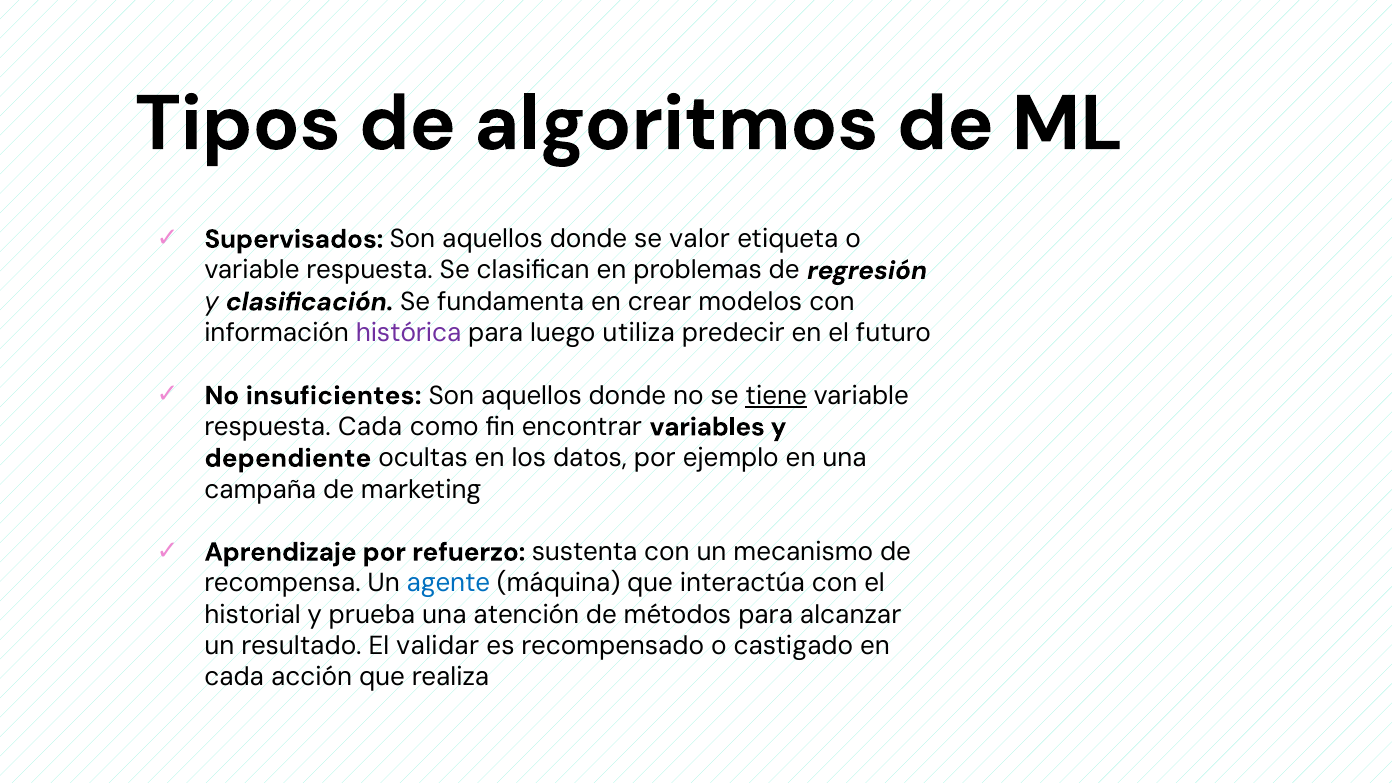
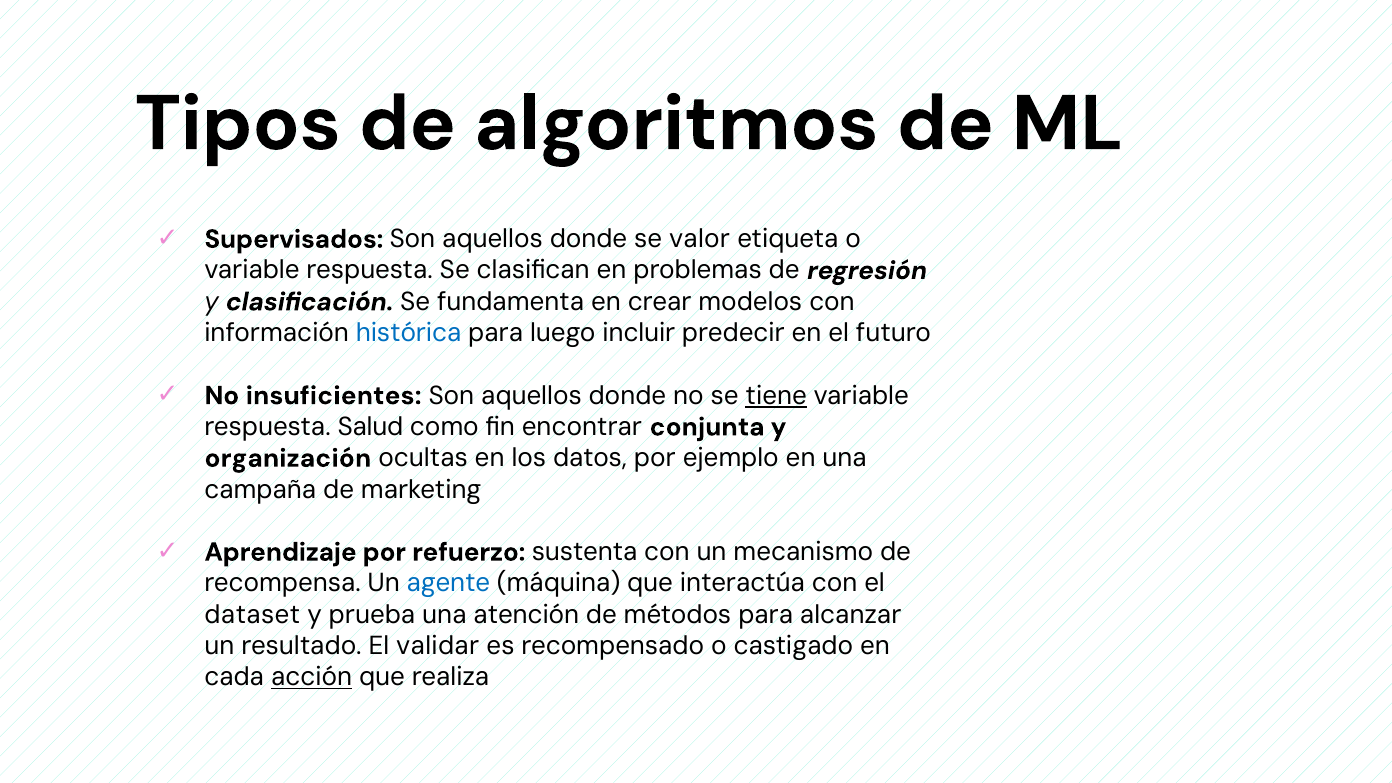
histórica colour: purple -> blue
utiliza: utiliza -> incluir
respuesta Cada: Cada -> Salud
variables: variables -> conjunta
dependiente: dependiente -> organización
historial: historial -> dataset
acción underline: none -> present
